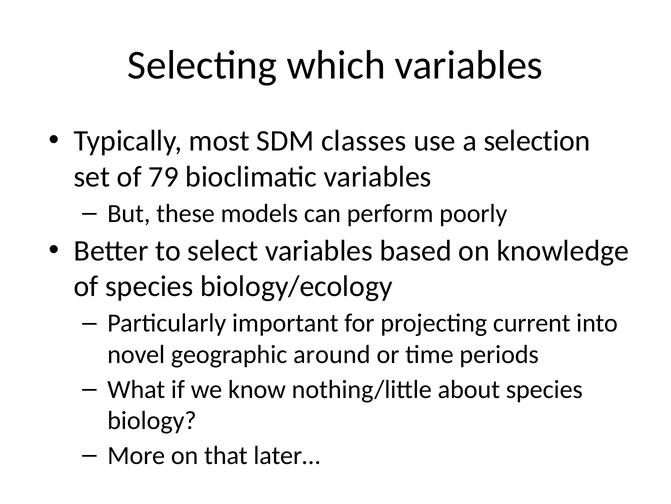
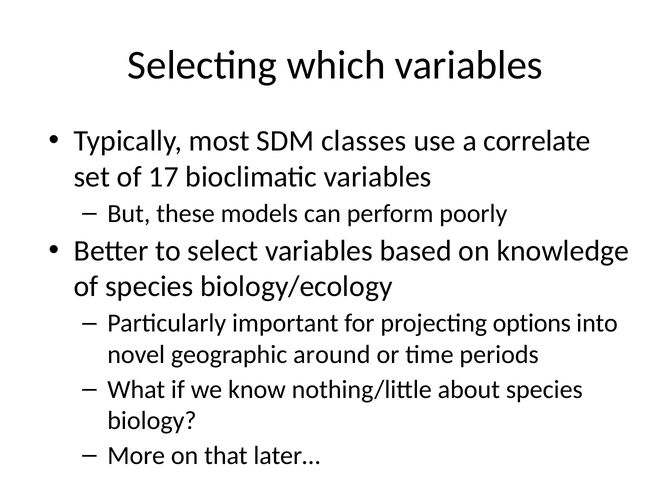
selection: selection -> correlate
79: 79 -> 17
current: current -> options
